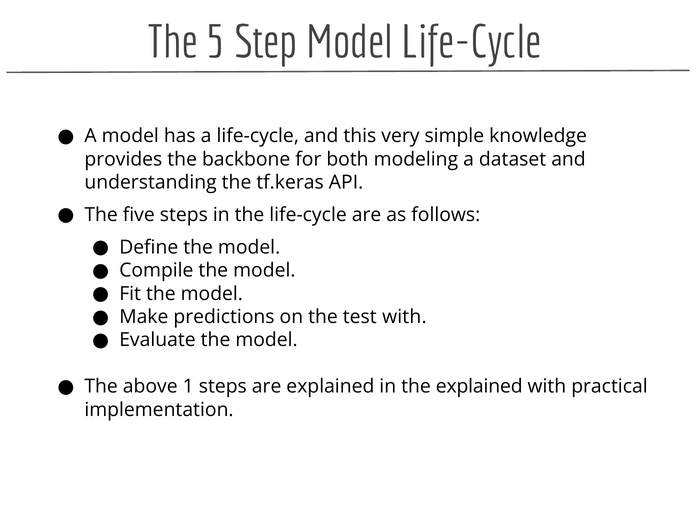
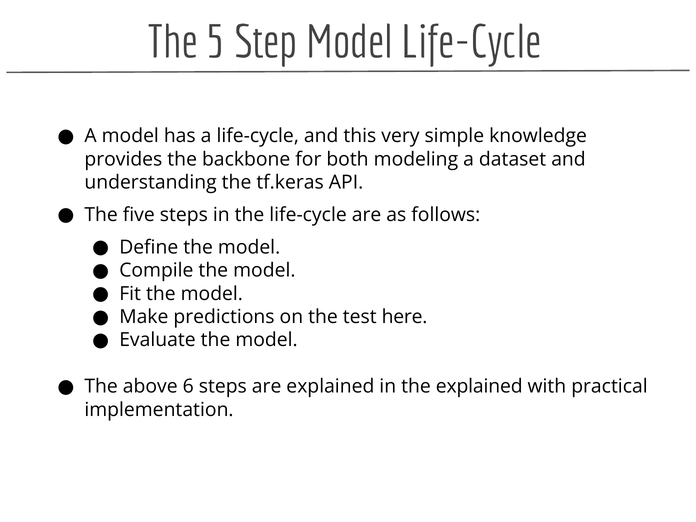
test with: with -> here
1: 1 -> 6
